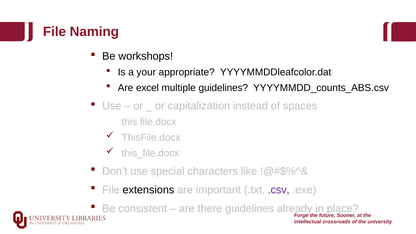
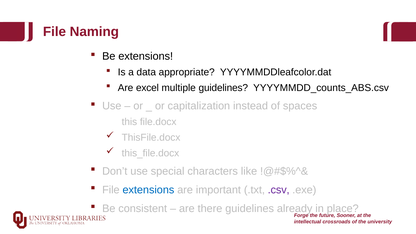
Be workshops: workshops -> extensions
your: your -> data
extensions at (148, 190) colour: black -> blue
